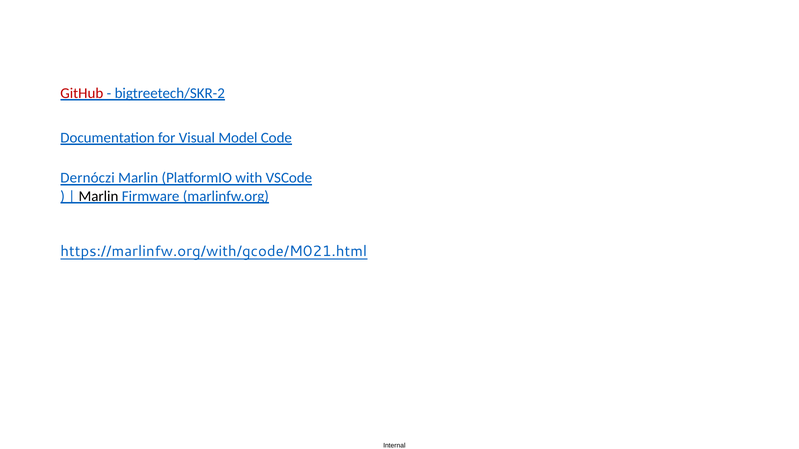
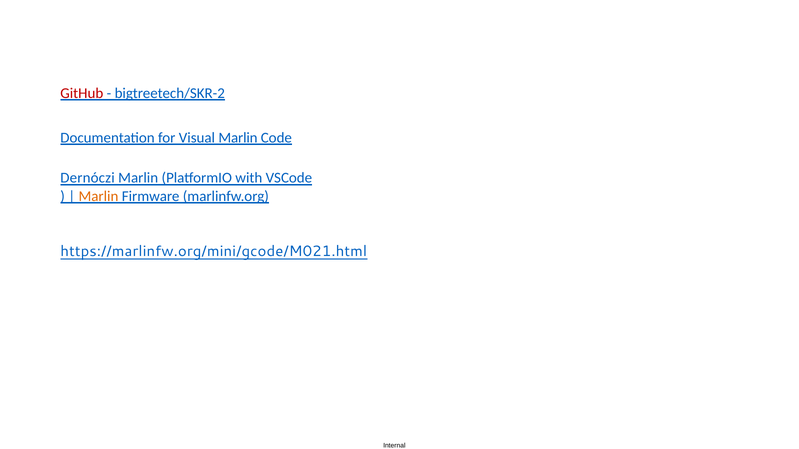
Visual Model: Model -> Marlin
Marlin at (98, 197) colour: black -> orange
https://marlinfw.org/with/gcode/M021.html: https://marlinfw.org/with/gcode/M021.html -> https://marlinfw.org/mini/gcode/M021.html
